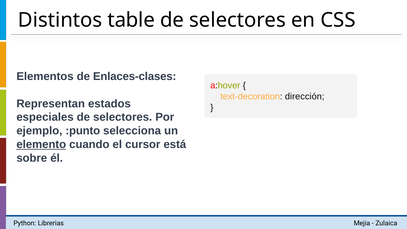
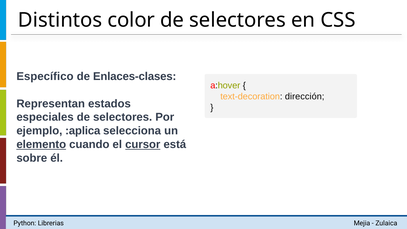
table: table -> color
Elementos: Elementos -> Específico
:punto: :punto -> :aplica
cursor underline: none -> present
